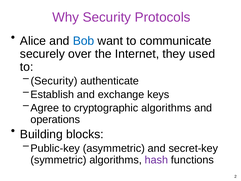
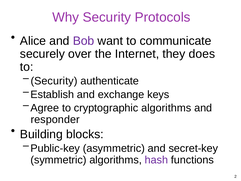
Bob colour: blue -> purple
used: used -> does
operations: operations -> responder
